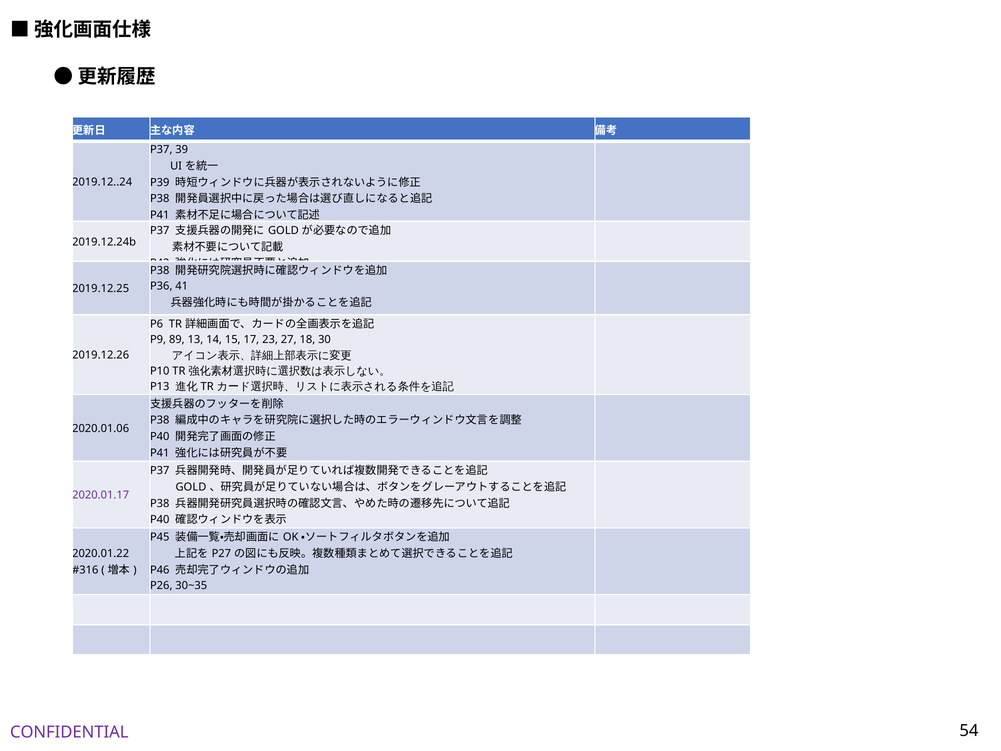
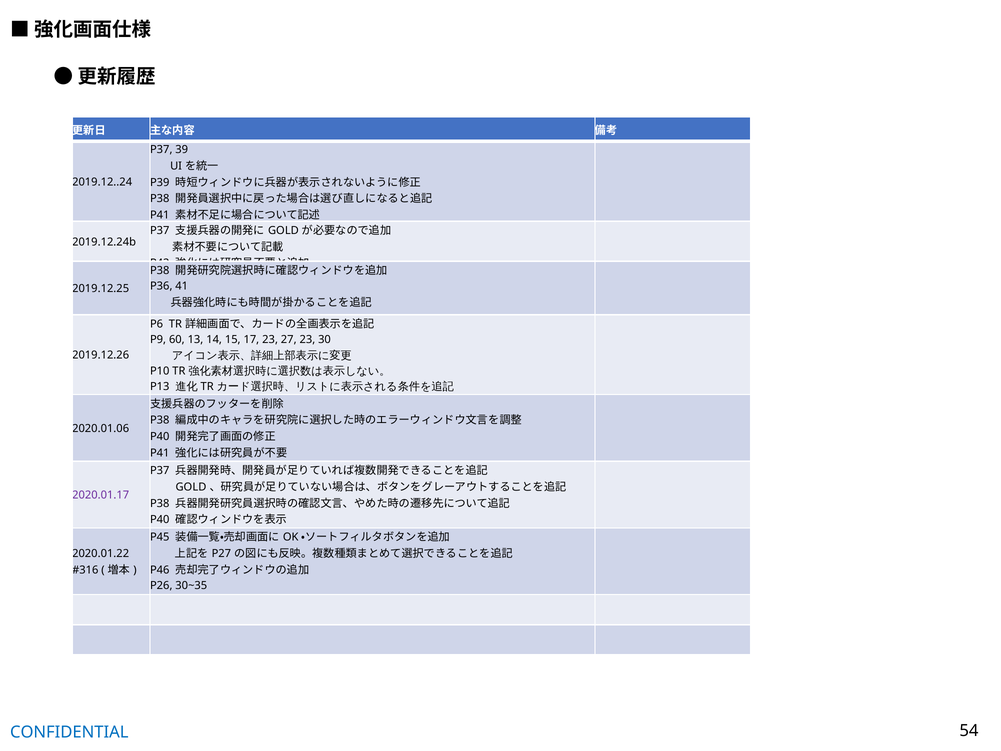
89: 89 -> 60
27 18: 18 -> 23
CONFIDENTIAL colour: purple -> blue
